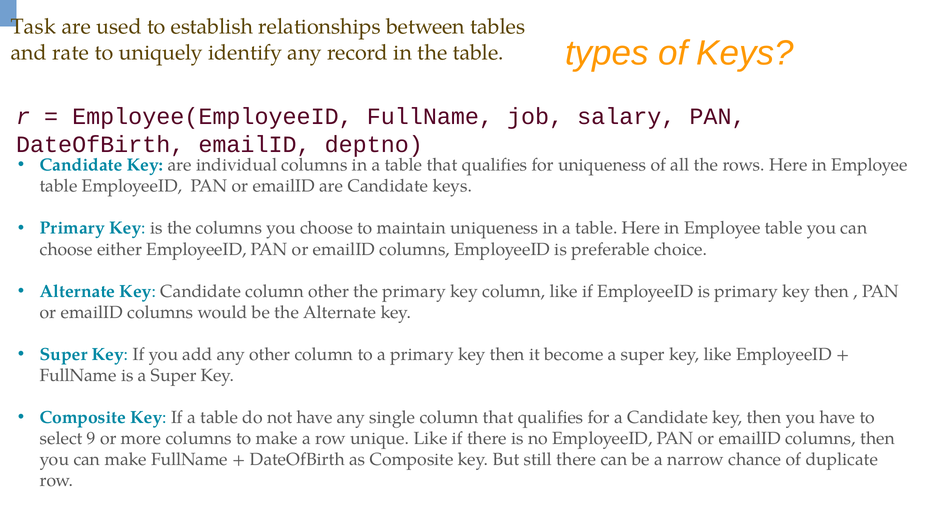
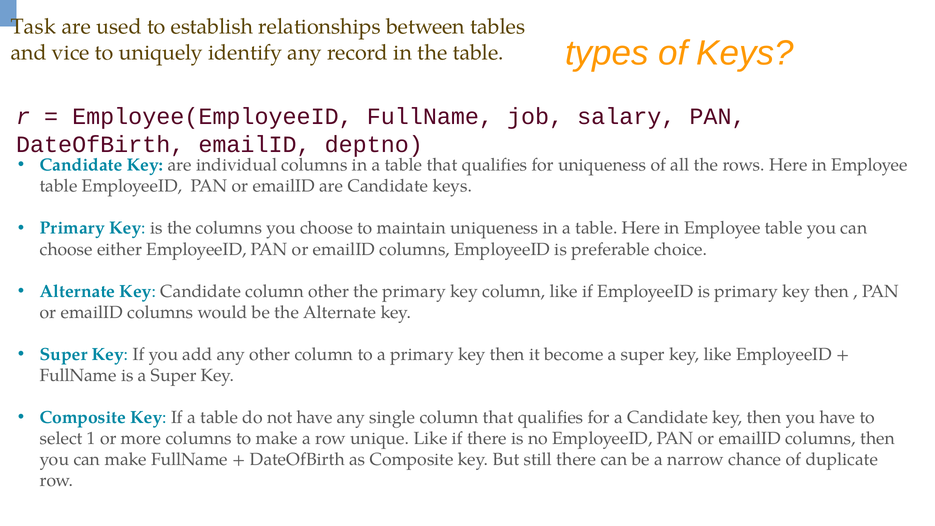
rate: rate -> vice
9: 9 -> 1
